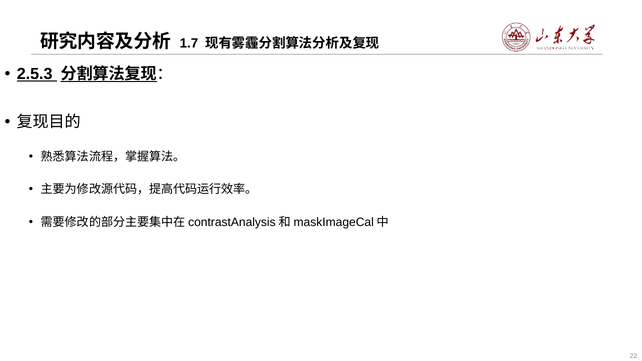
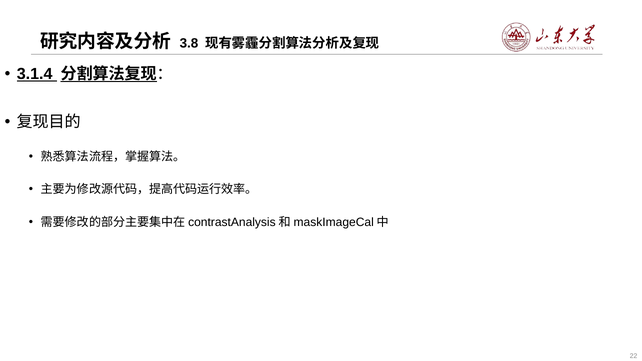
1.7: 1.7 -> 3.8
2.5.3: 2.5.3 -> 3.1.4
